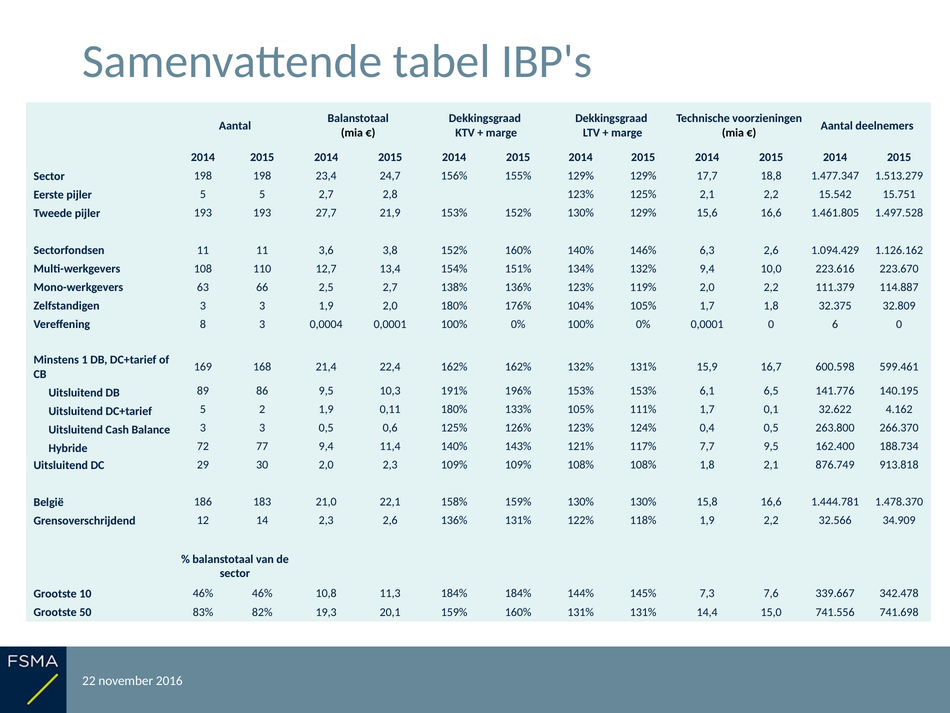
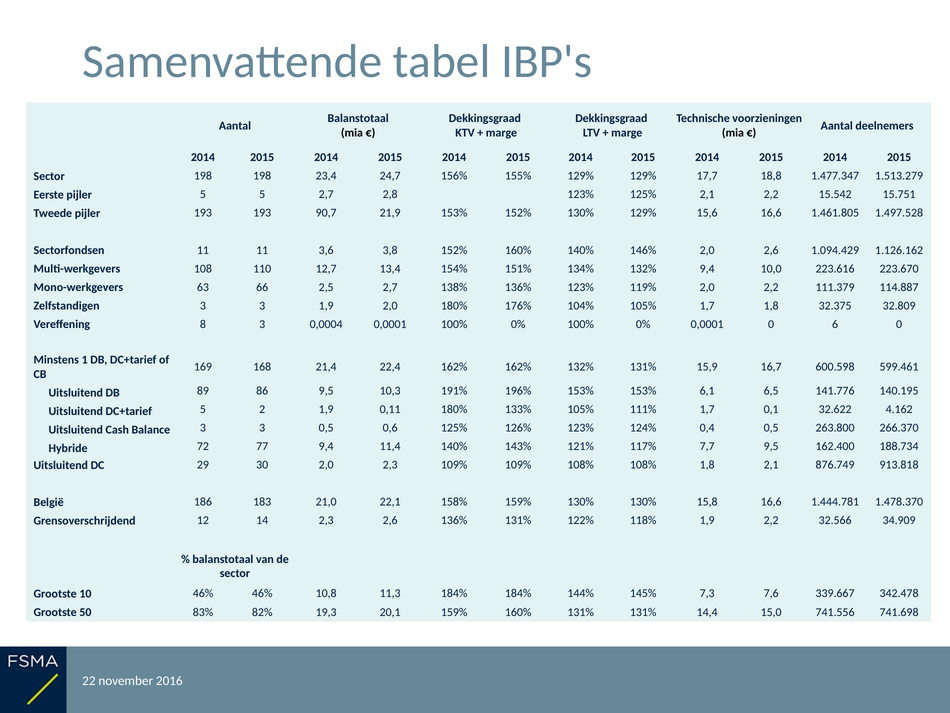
27,7: 27,7 -> 90,7
146% 6,3: 6,3 -> 2,0
